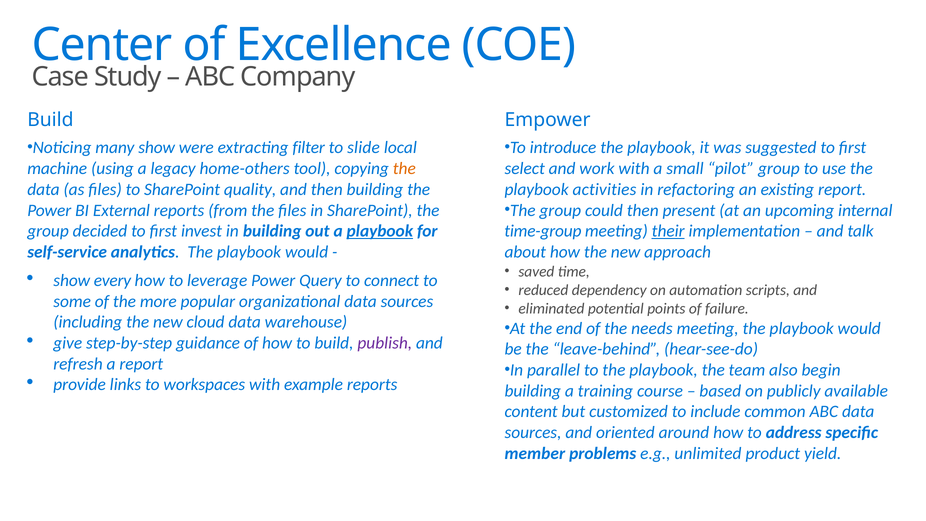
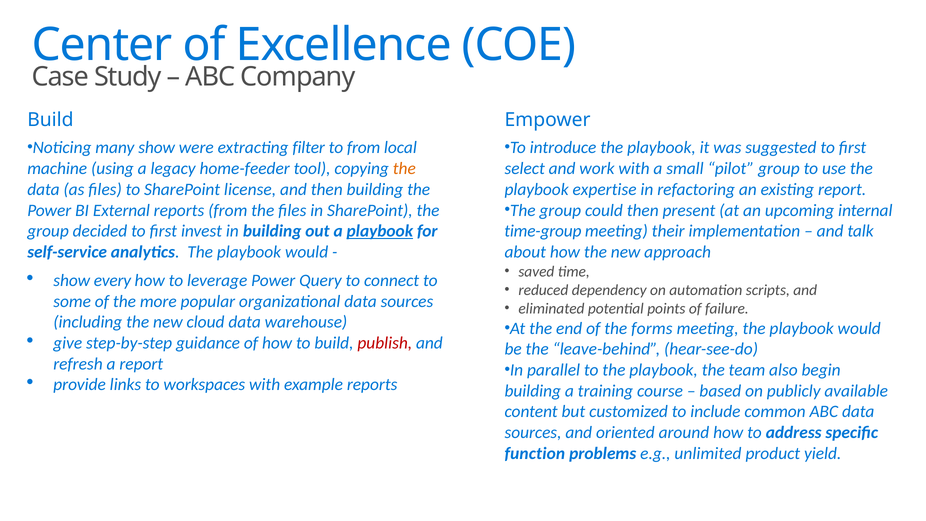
to slide: slide -> from
home-others: home-others -> home-feeder
quality: quality -> license
activities: activities -> expertise
their underline: present -> none
needs: needs -> forms
publish colour: purple -> red
member: member -> function
